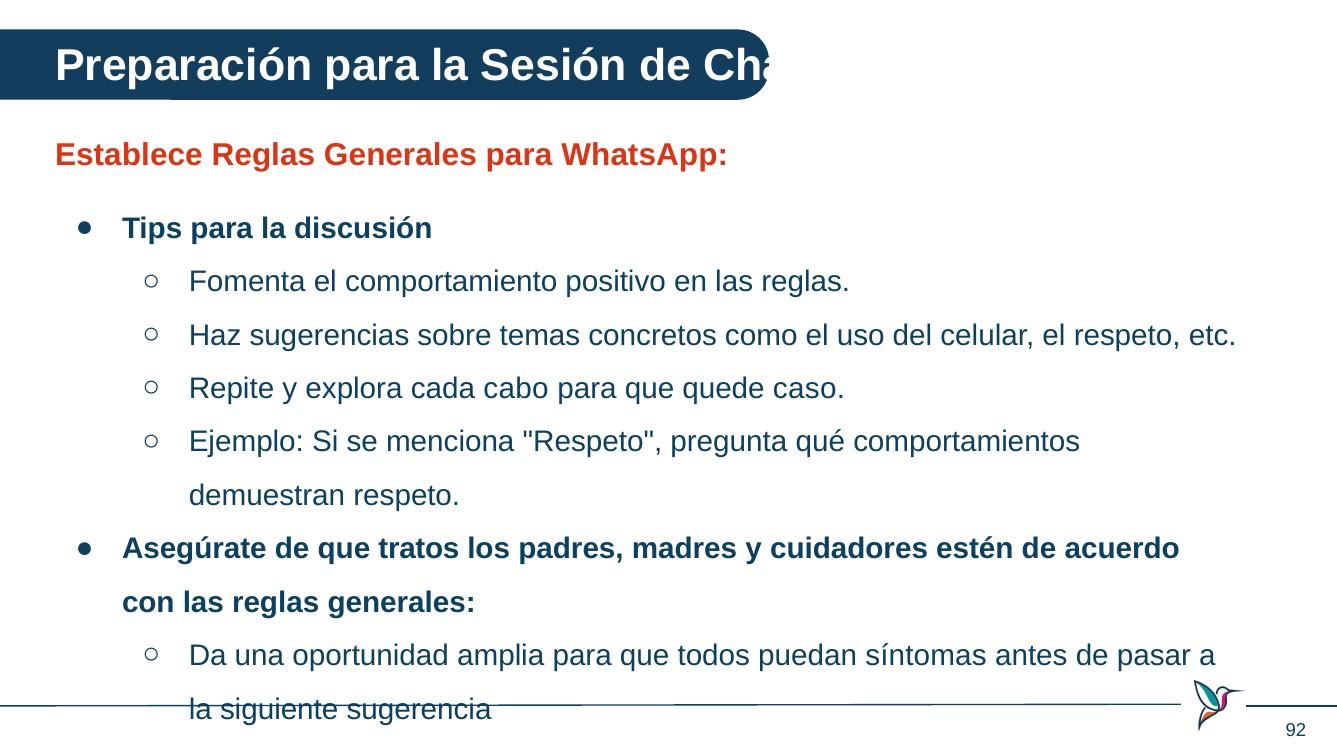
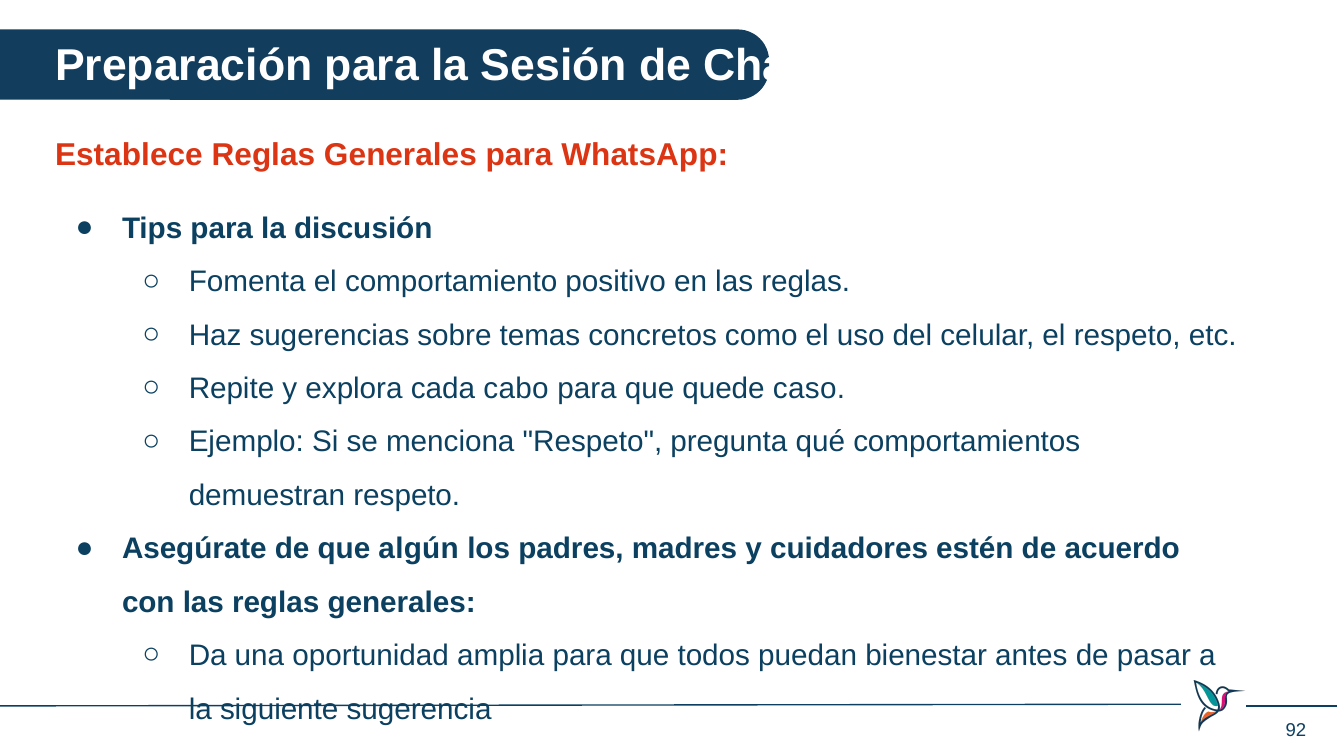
tratos: tratos -> algún
síntomas: síntomas -> bienestar
